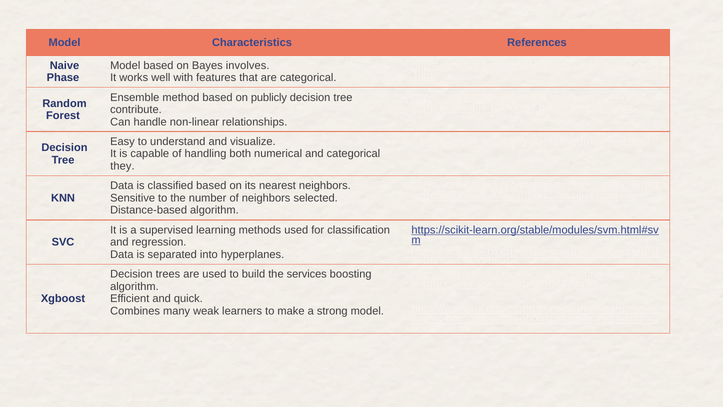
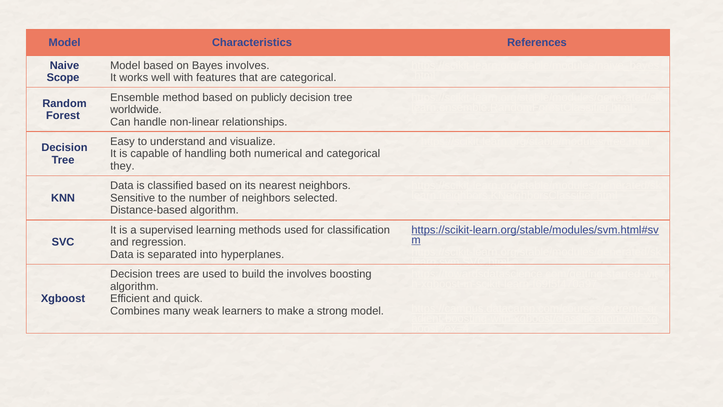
Phase: Phase -> Scope
contribute: contribute -> worldwide
the services: services -> involves
